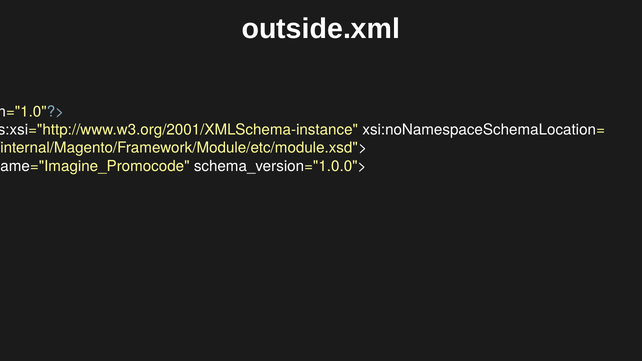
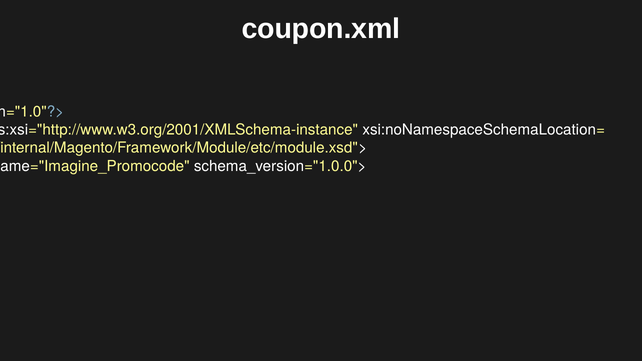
outside.xml: outside.xml -> coupon.xml
